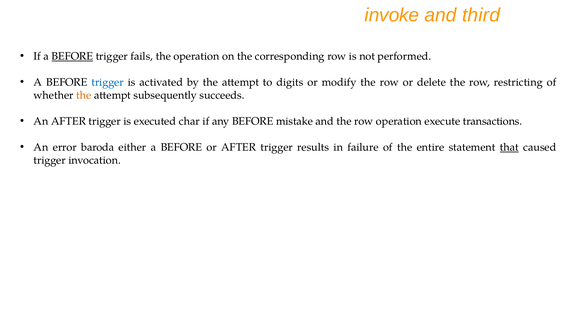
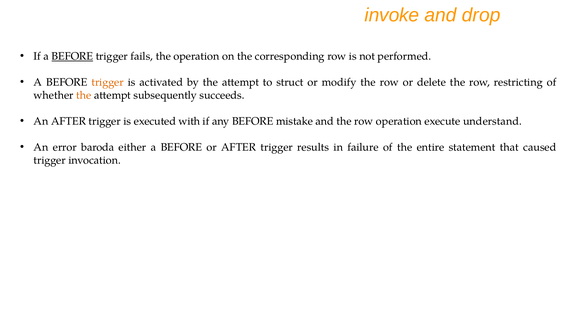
third: third -> drop
trigger at (108, 82) colour: blue -> orange
digits: digits -> struct
char: char -> with
transactions: transactions -> understand
that underline: present -> none
